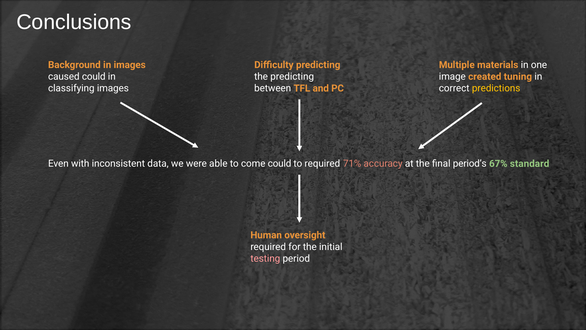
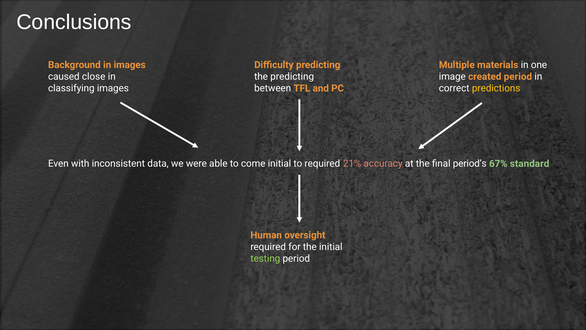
caused could: could -> close
created tuning: tuning -> period
come could: could -> initial
71%: 71% -> 21%
testing colour: pink -> light green
